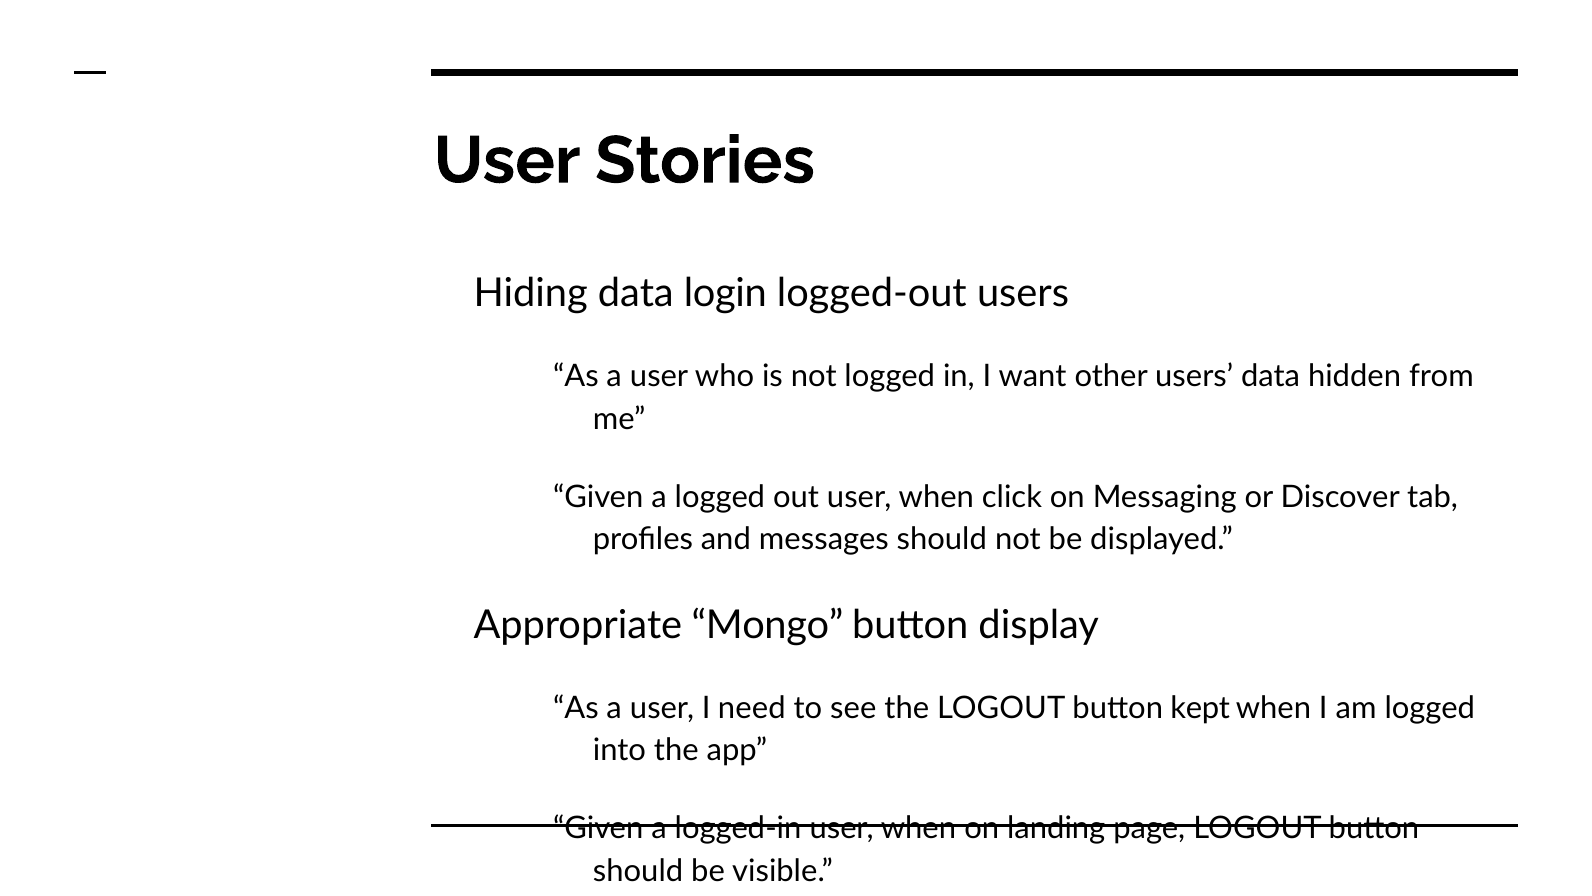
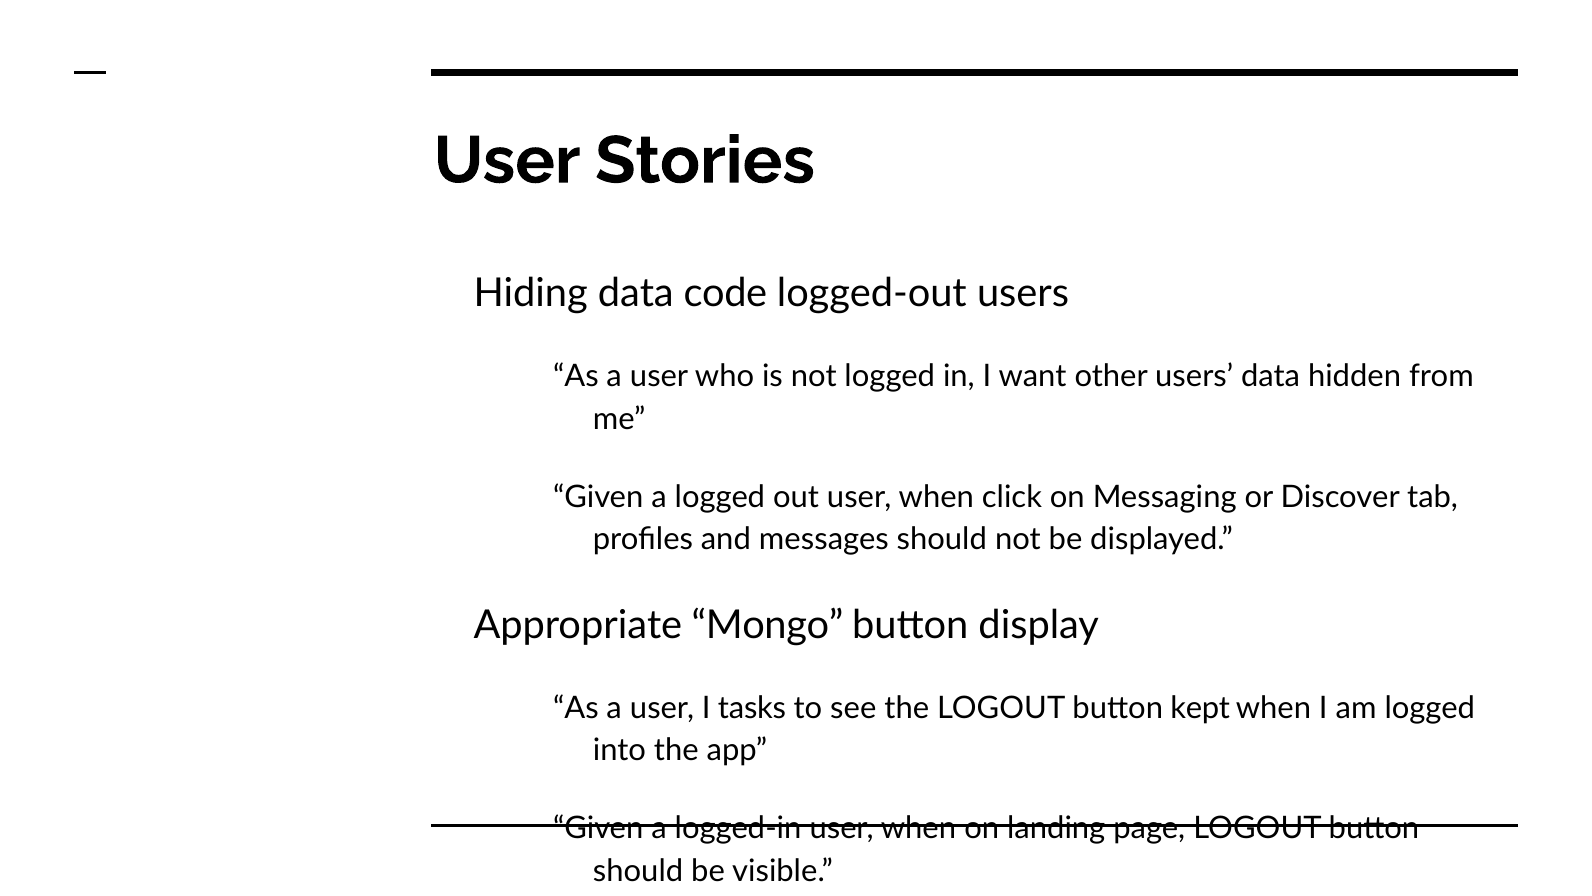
login: login -> code
need: need -> tasks
